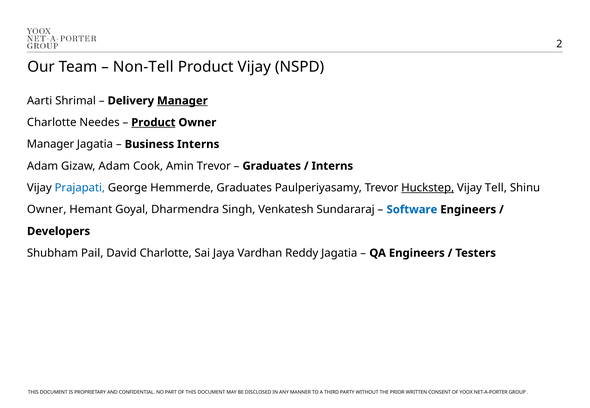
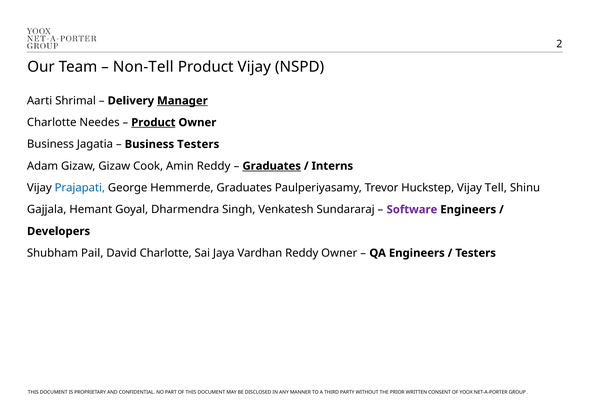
Manager at (51, 144): Manager -> Business
Business Interns: Interns -> Testers
Gizaw Adam: Adam -> Gizaw
Amin Trevor: Trevor -> Reddy
Graduates at (272, 166) underline: none -> present
Huckstep underline: present -> none
Owner at (47, 210): Owner -> Gajjala
Software colour: blue -> purple
Reddy Jagatia: Jagatia -> Owner
